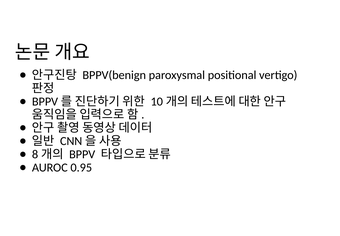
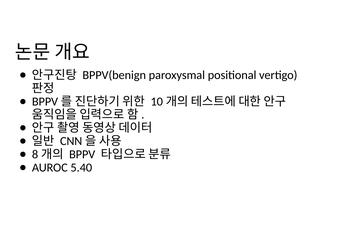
0.95: 0.95 -> 5.40
